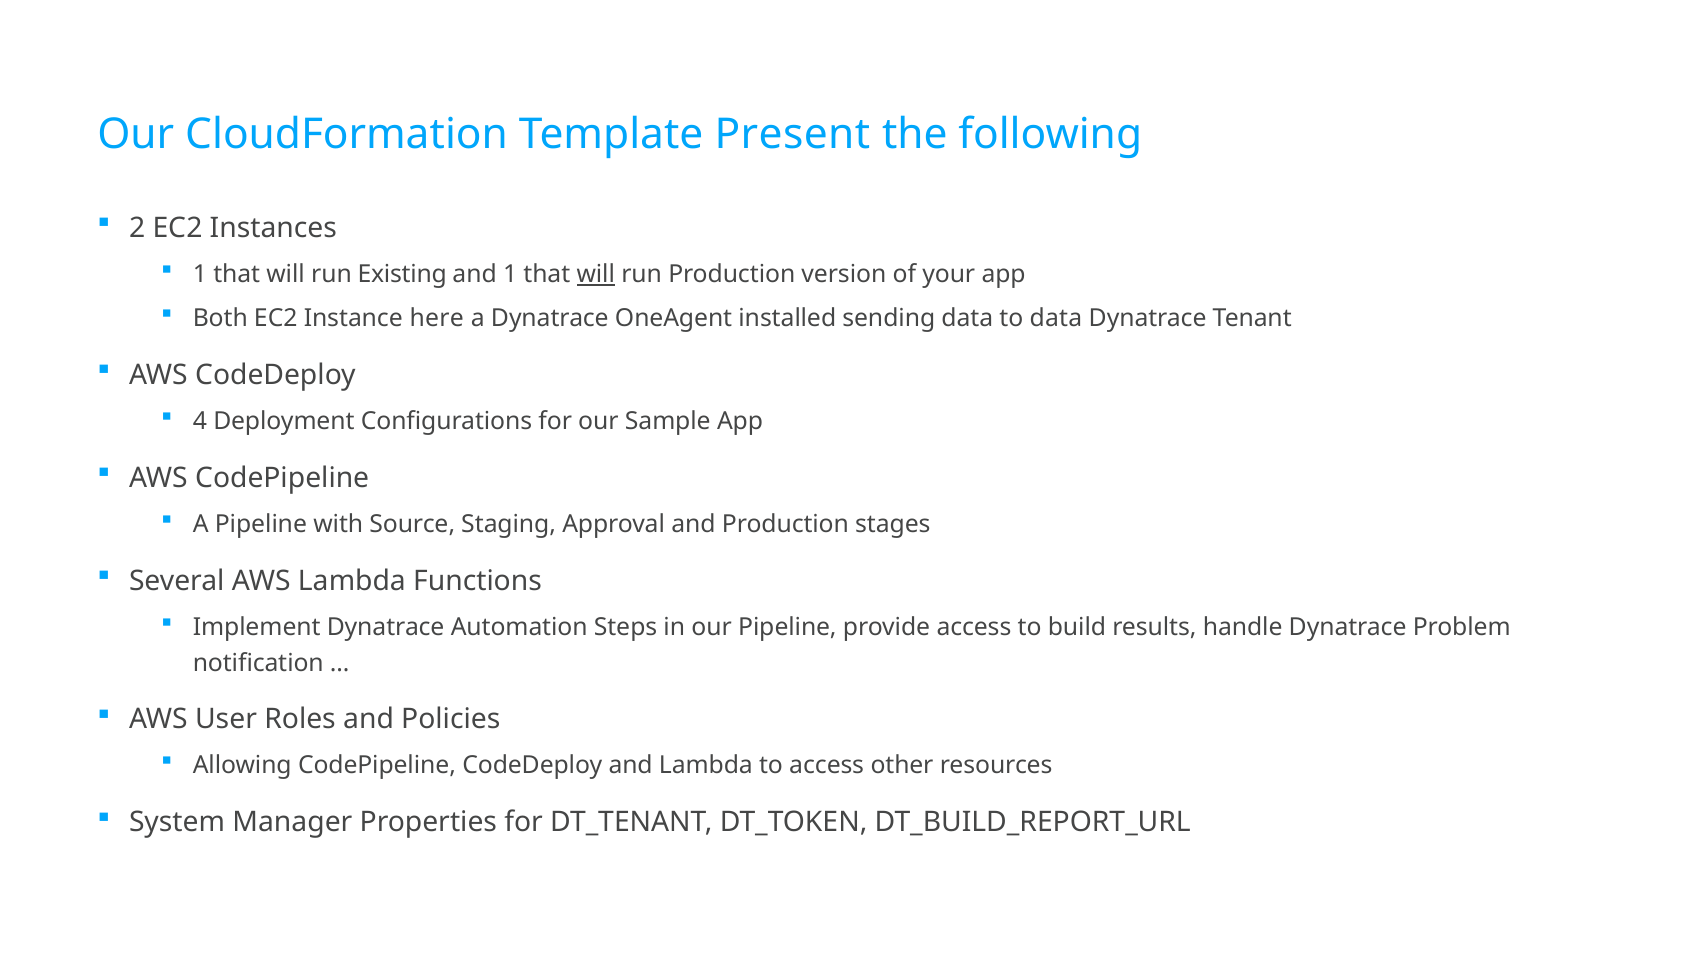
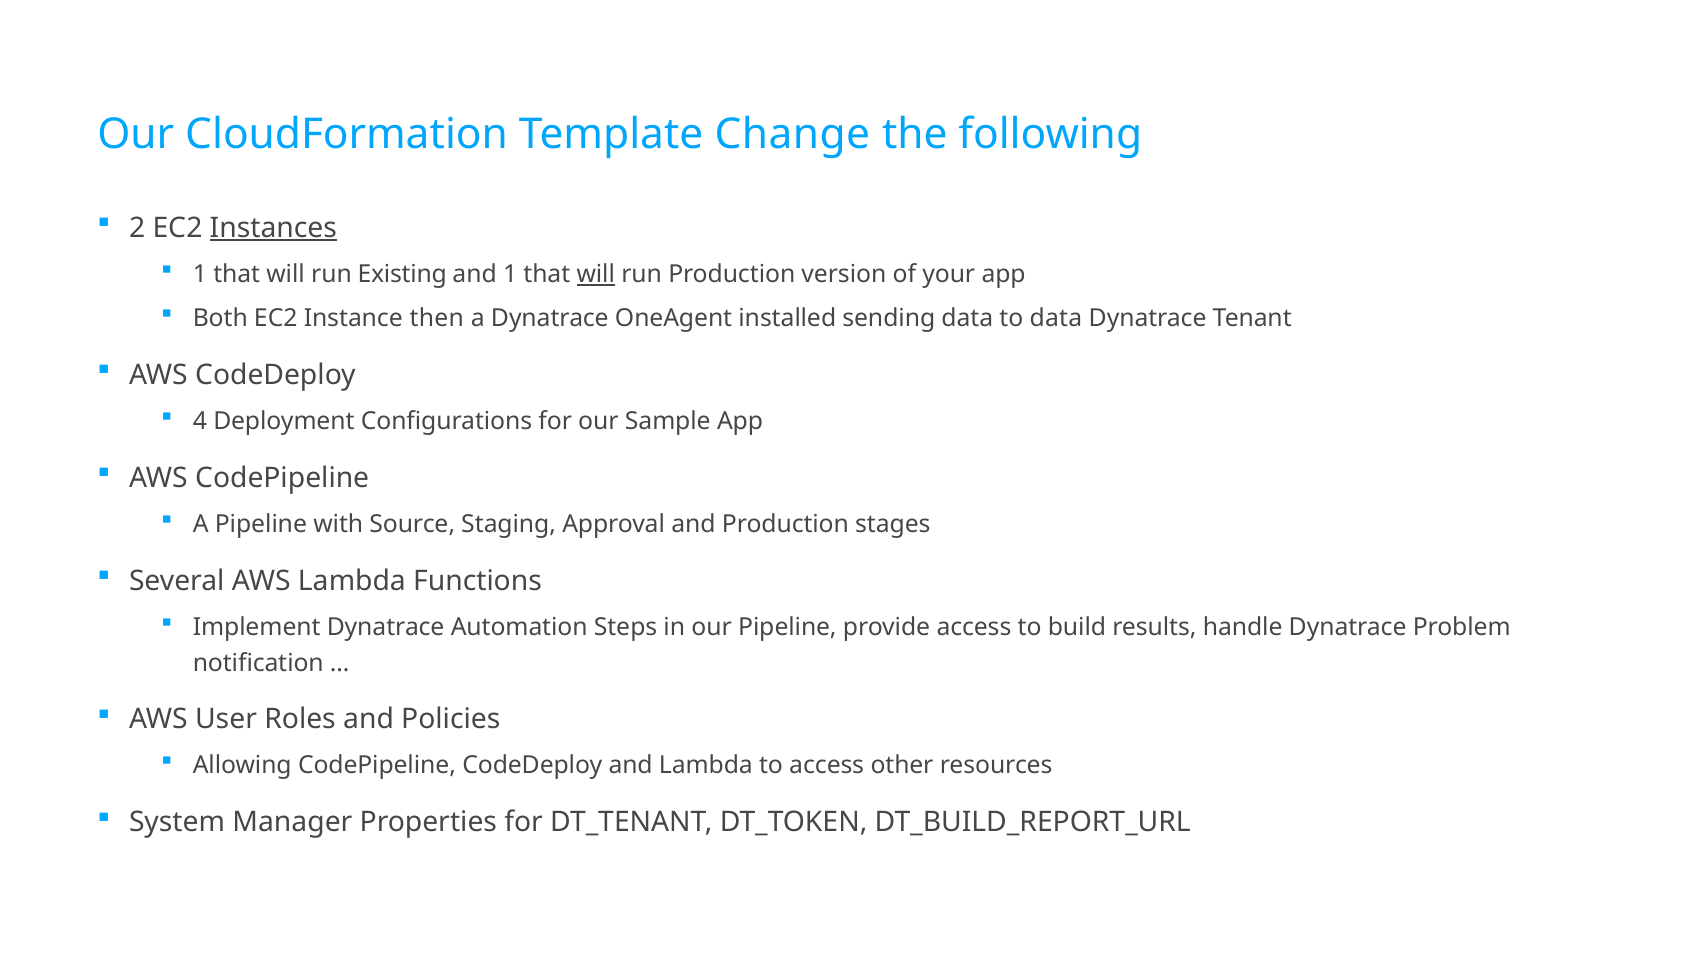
Present: Present -> Change
Instances underline: none -> present
here: here -> then
